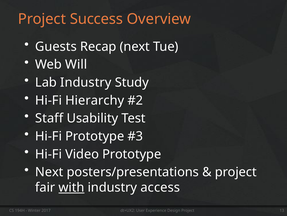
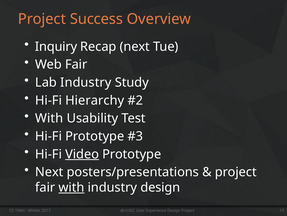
Guests: Guests -> Inquiry
Web Will: Will -> Fair
Staff at (49, 118): Staff -> With
Video underline: none -> present
industry access: access -> design
